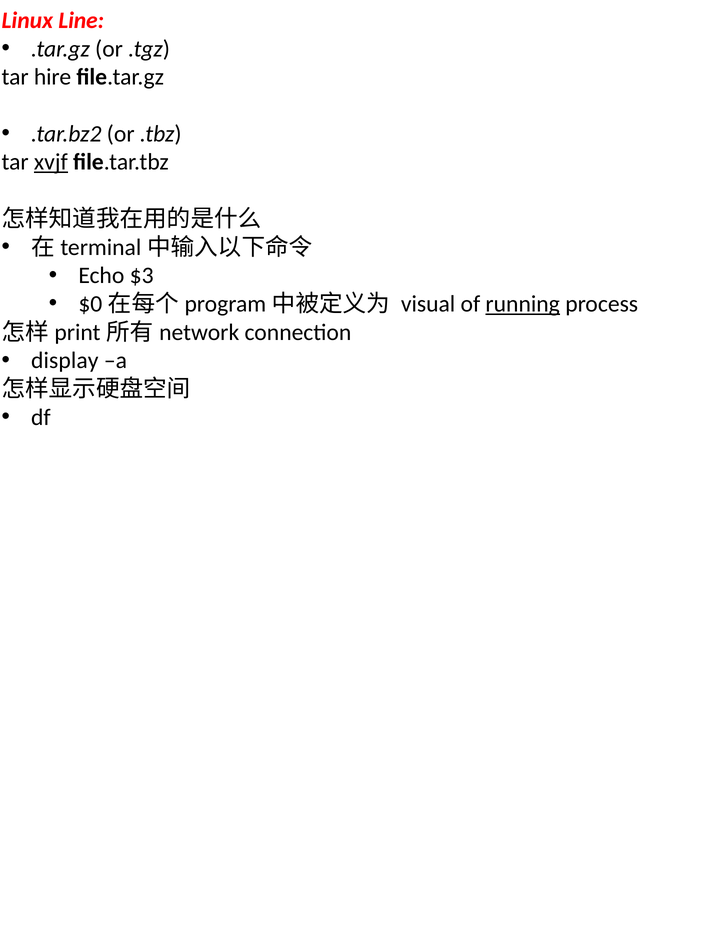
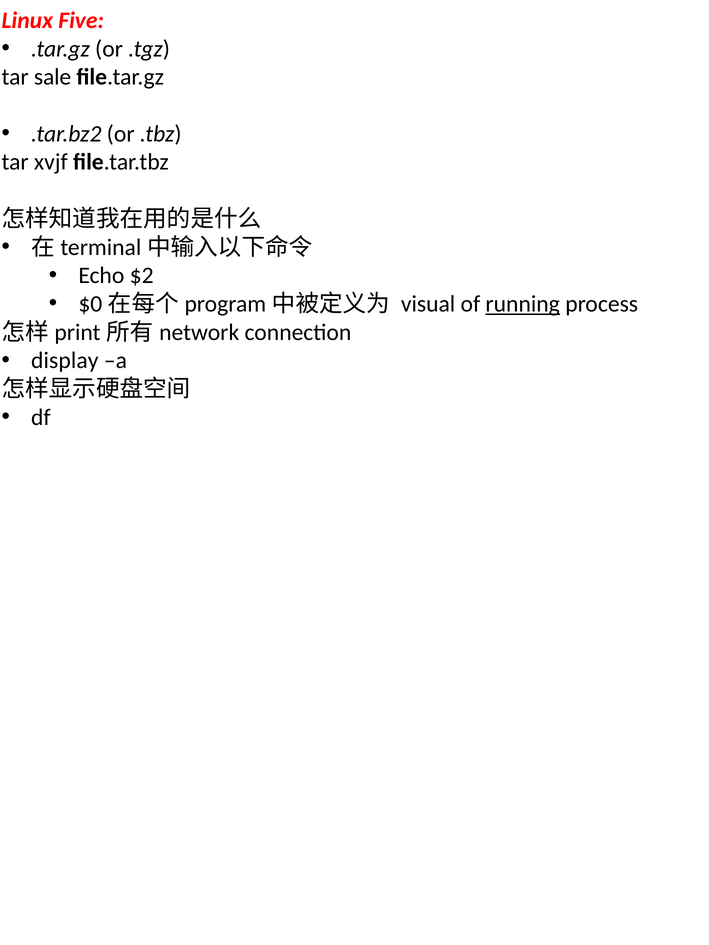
Line: Line -> Five
hire: hire -> sale
xvjf underline: present -> none
$3: $3 -> $2
